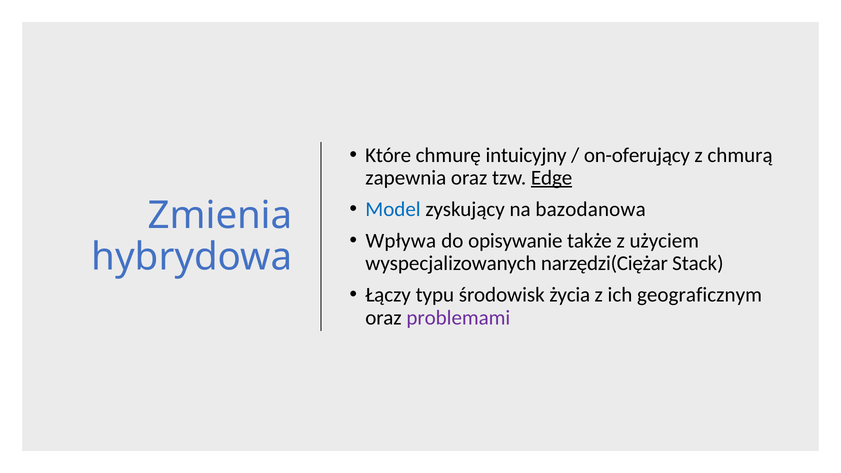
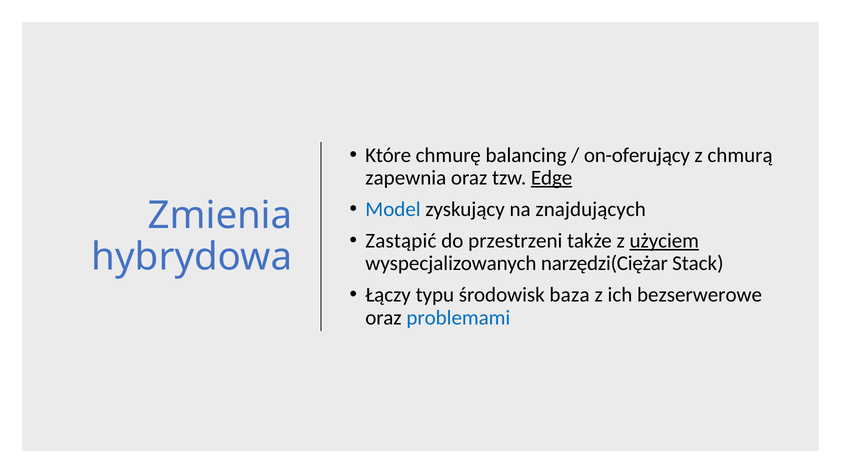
intuicyjny: intuicyjny -> balancing
bazodanowa: bazodanowa -> znajdujących
Wpływa: Wpływa -> Zastąpić
opisywanie: opisywanie -> przestrzeni
użyciem underline: none -> present
życia: życia -> baza
geograficznym: geograficznym -> bezserwerowe
problemami colour: purple -> blue
